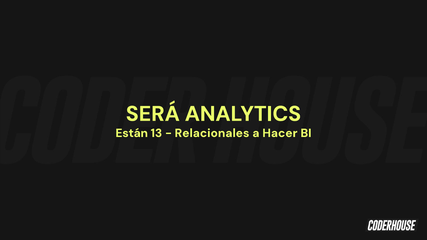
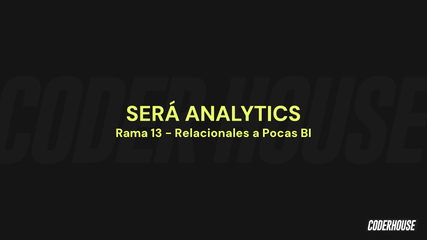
Están: Están -> Rama
Hacer: Hacer -> Pocas
